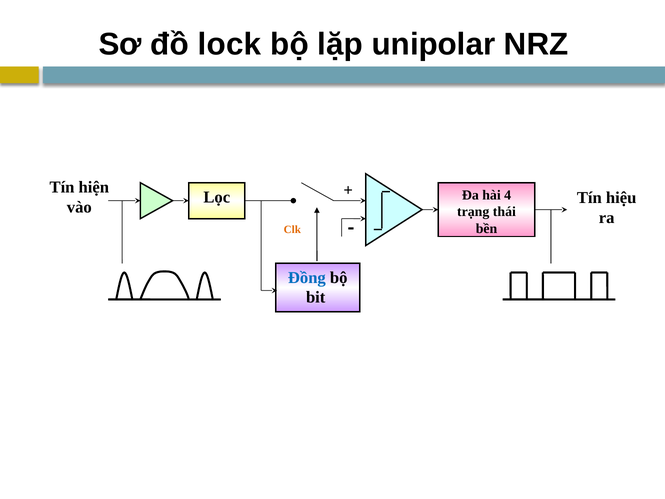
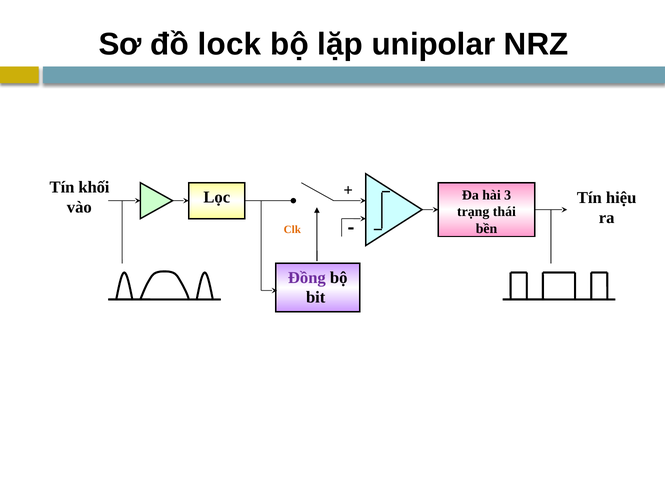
hiện: hiện -> khối
4: 4 -> 3
Đồng colour: blue -> purple
